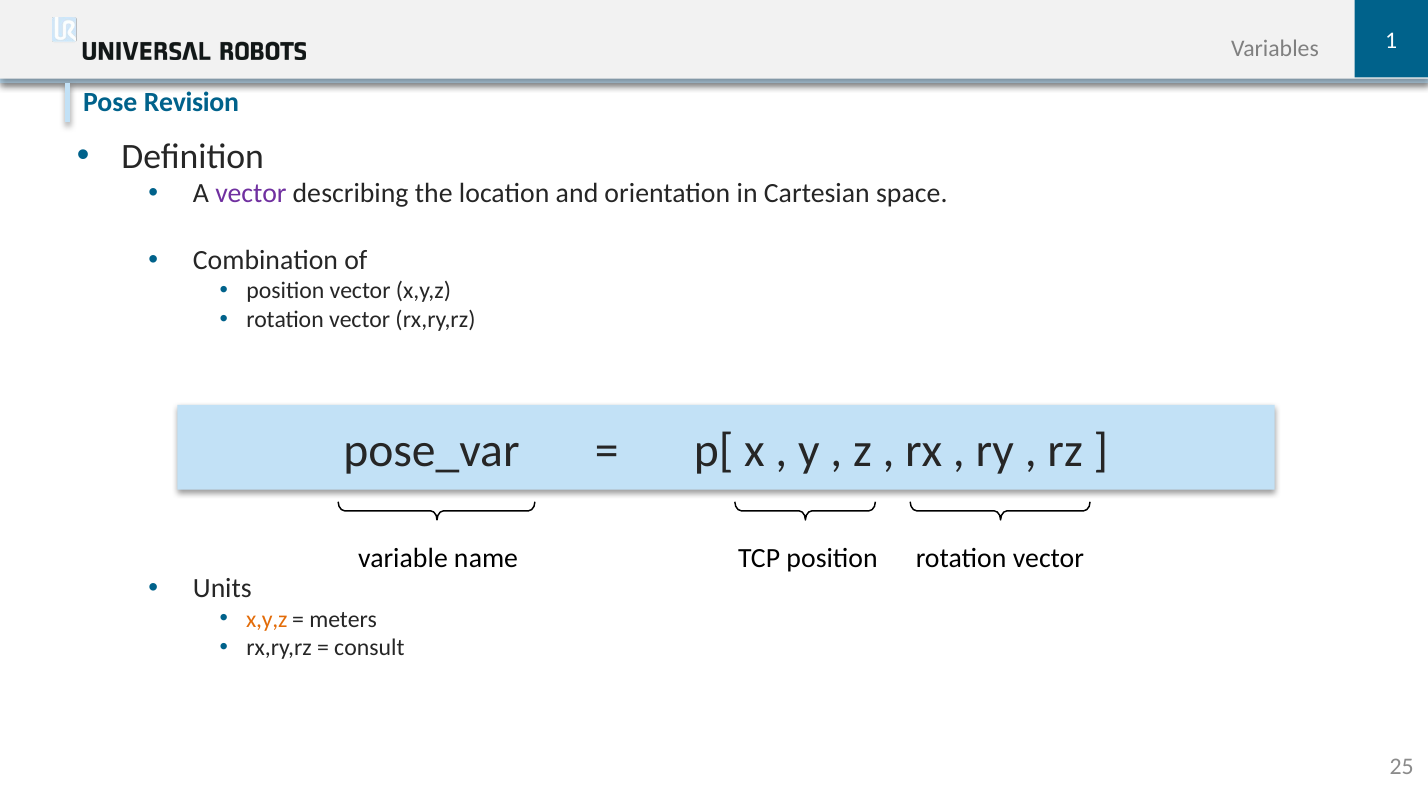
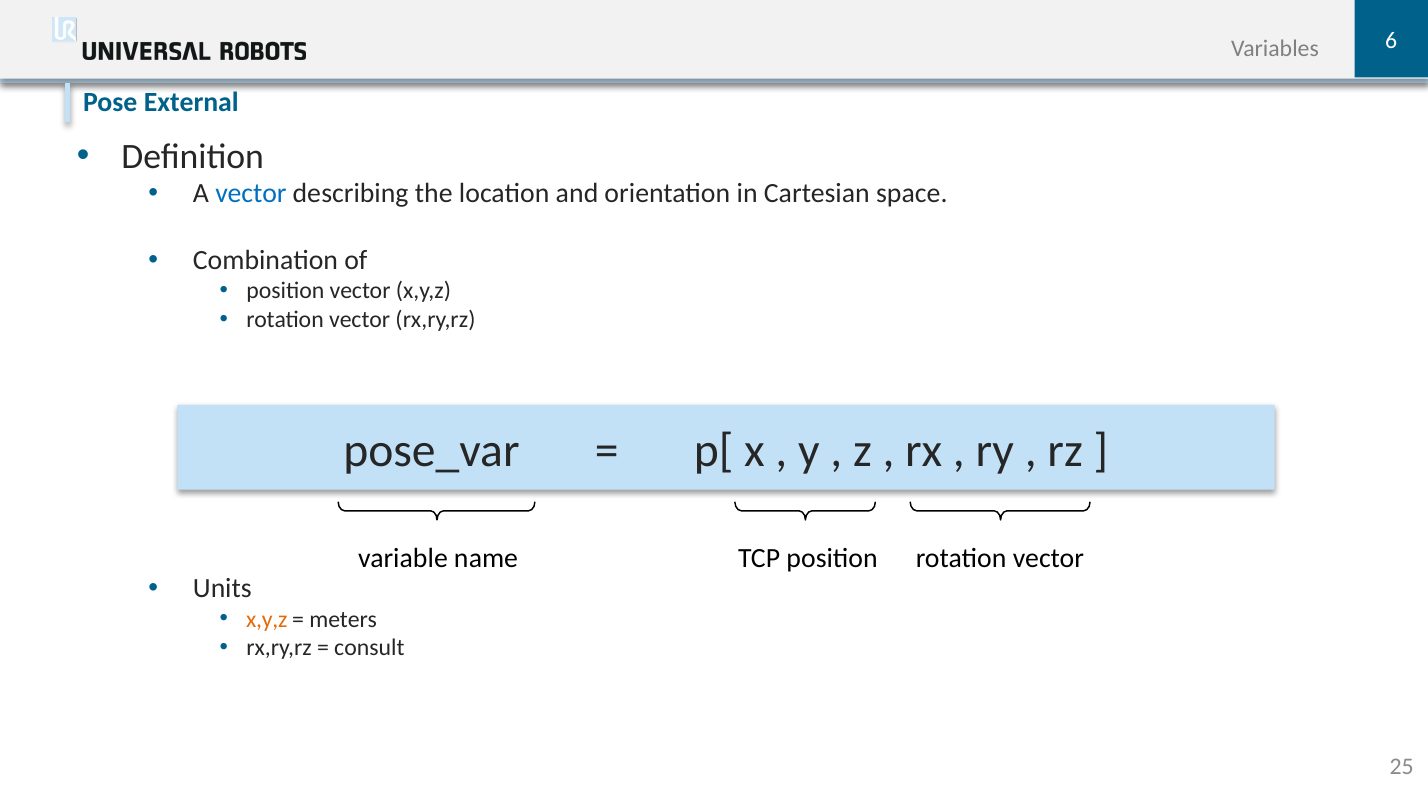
1: 1 -> 6
Revision: Revision -> External
vector at (251, 194) colour: purple -> blue
